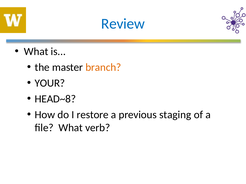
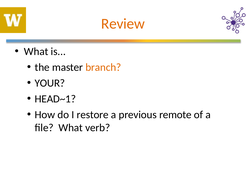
Review colour: blue -> orange
HEAD~8: HEAD~8 -> HEAD~1
staging: staging -> remote
